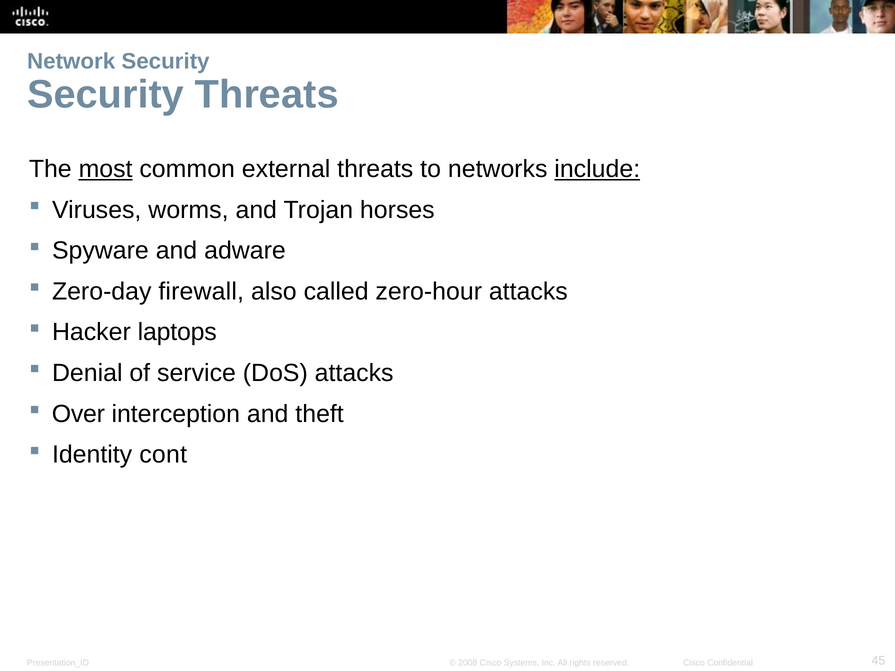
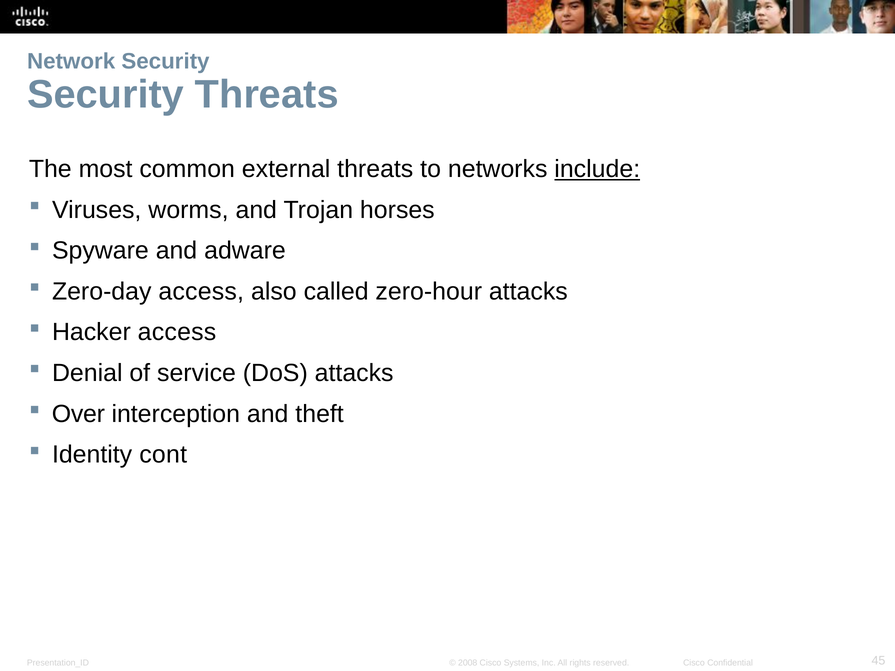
most underline: present -> none
Zero-day firewall: firewall -> access
Hacker laptops: laptops -> access
